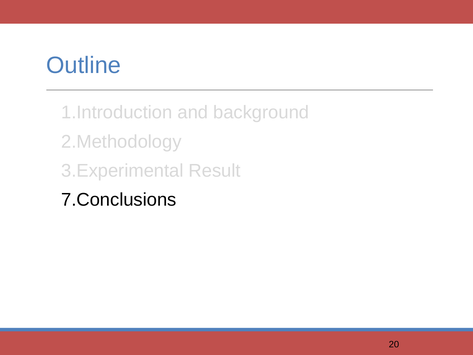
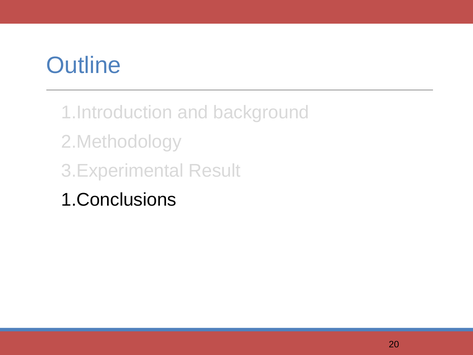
7.Conclusions: 7.Conclusions -> 1.Conclusions
